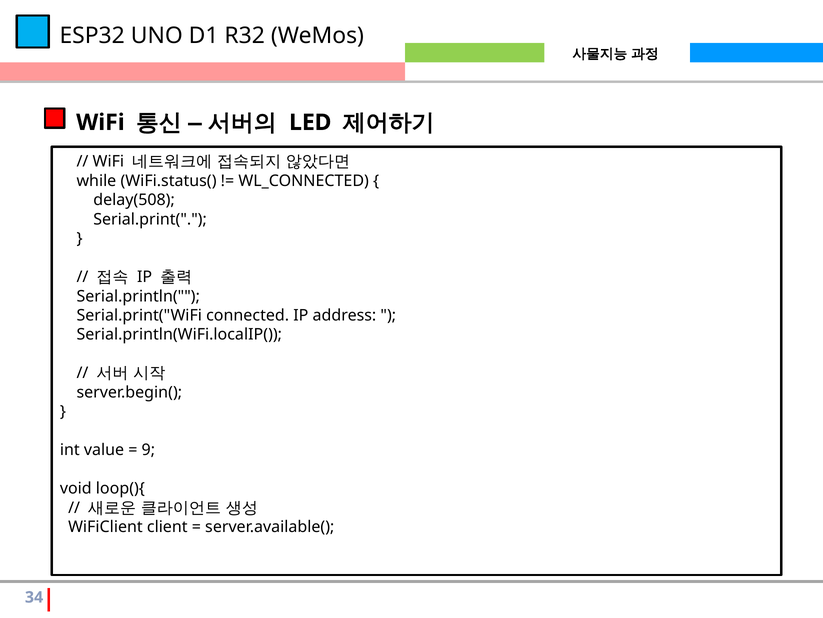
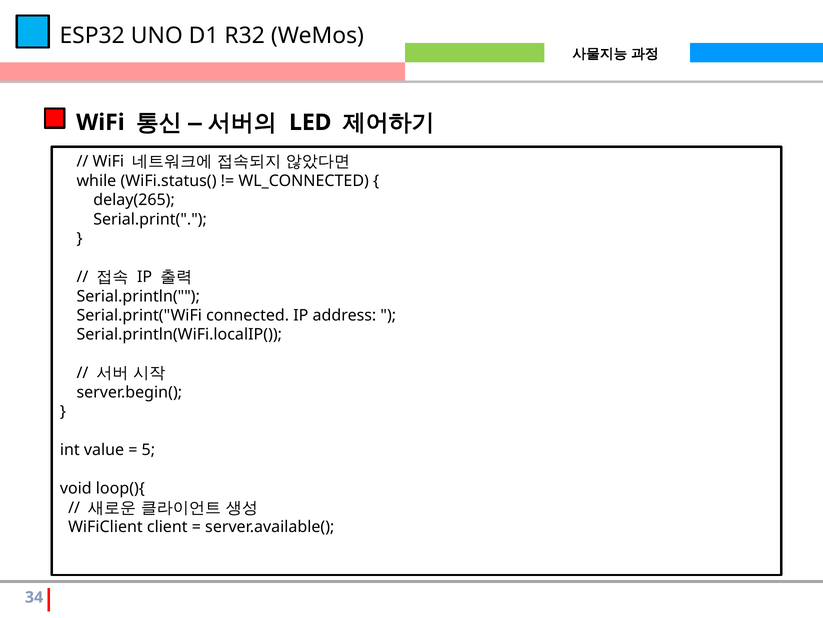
delay(508: delay(508 -> delay(265
9: 9 -> 5
